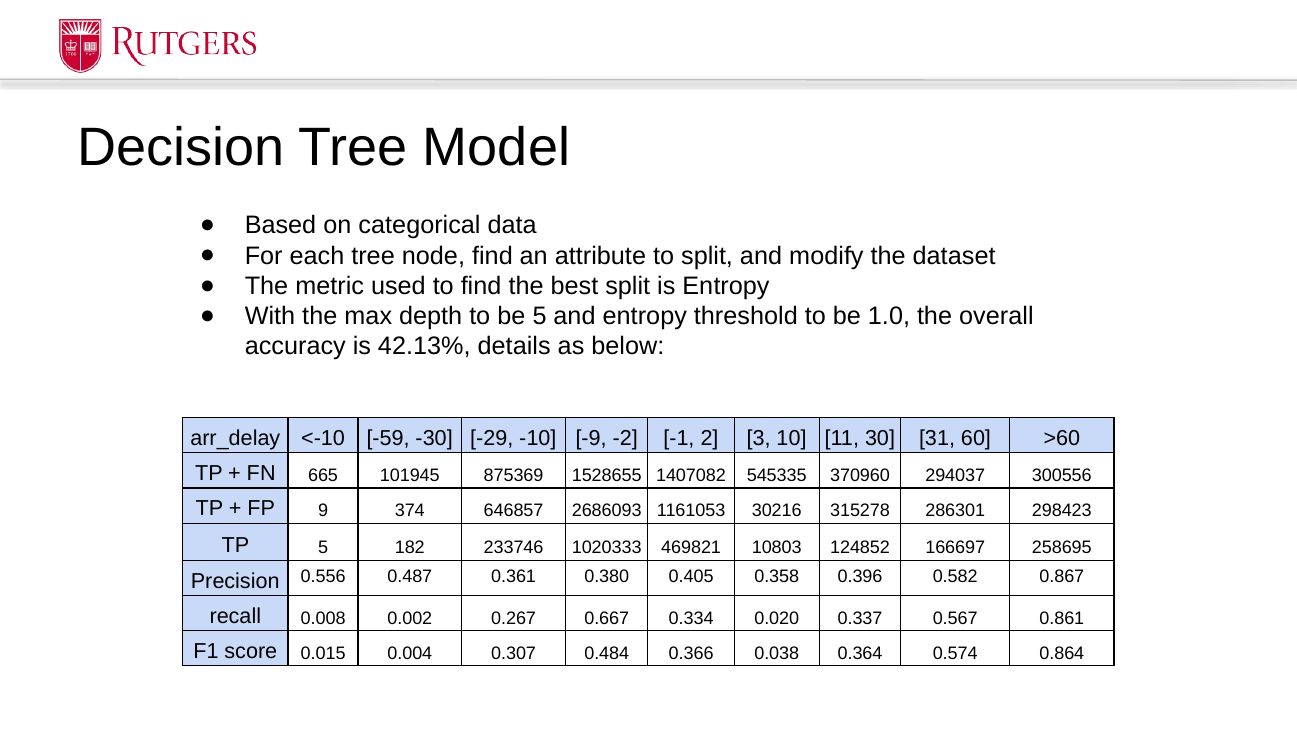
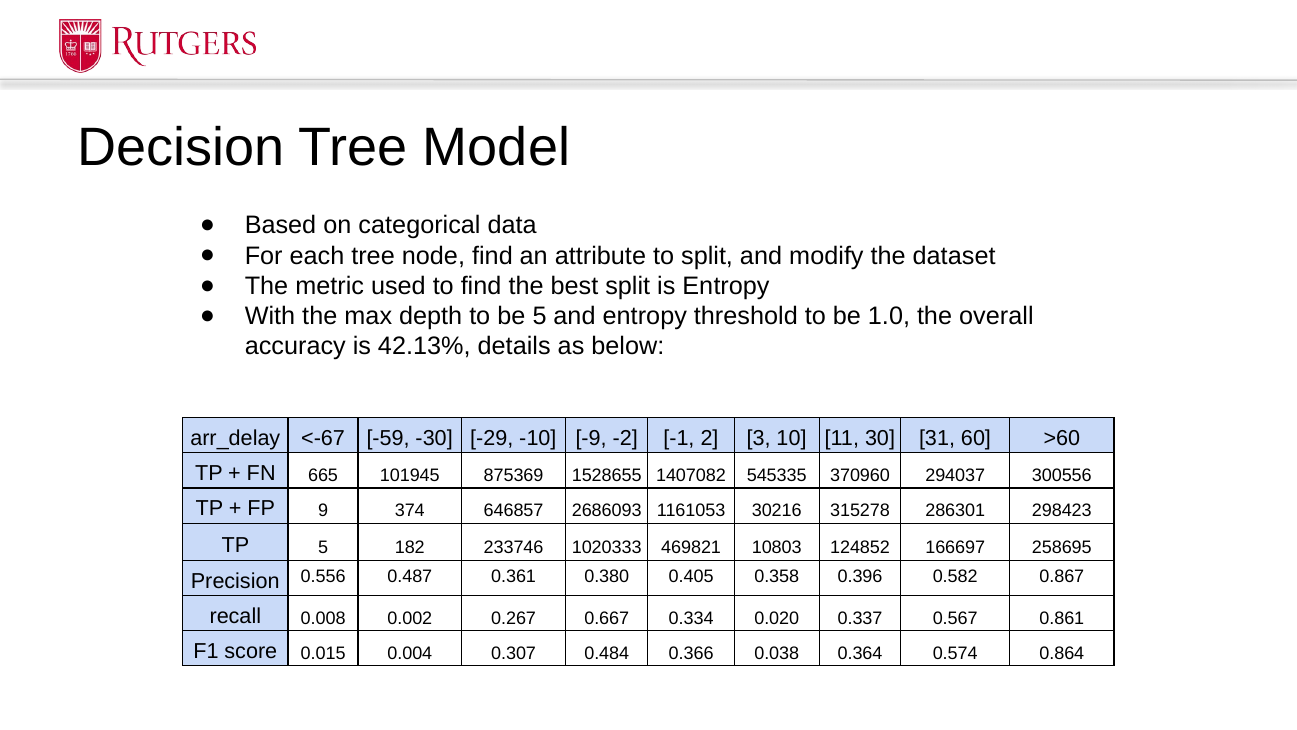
<-10: <-10 -> <-67
